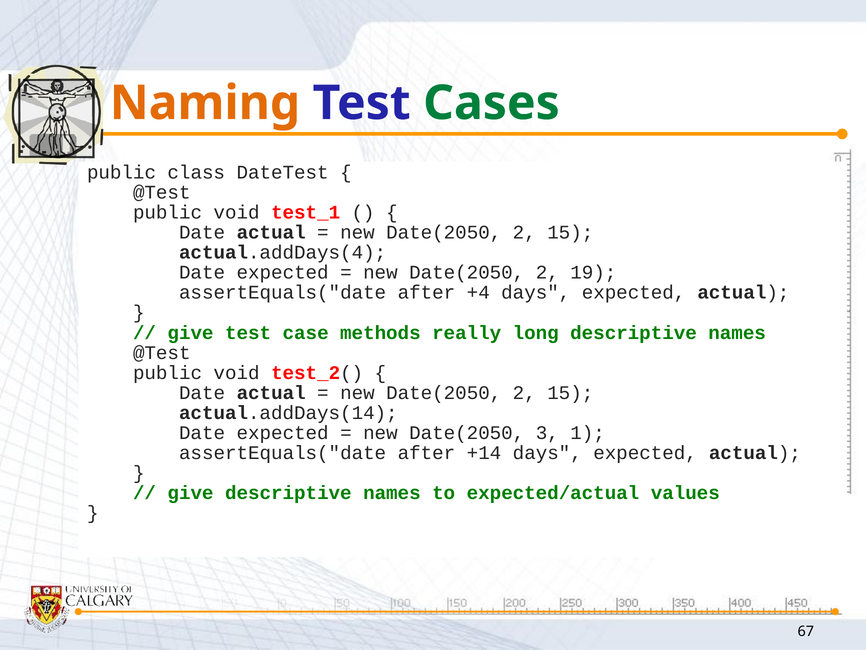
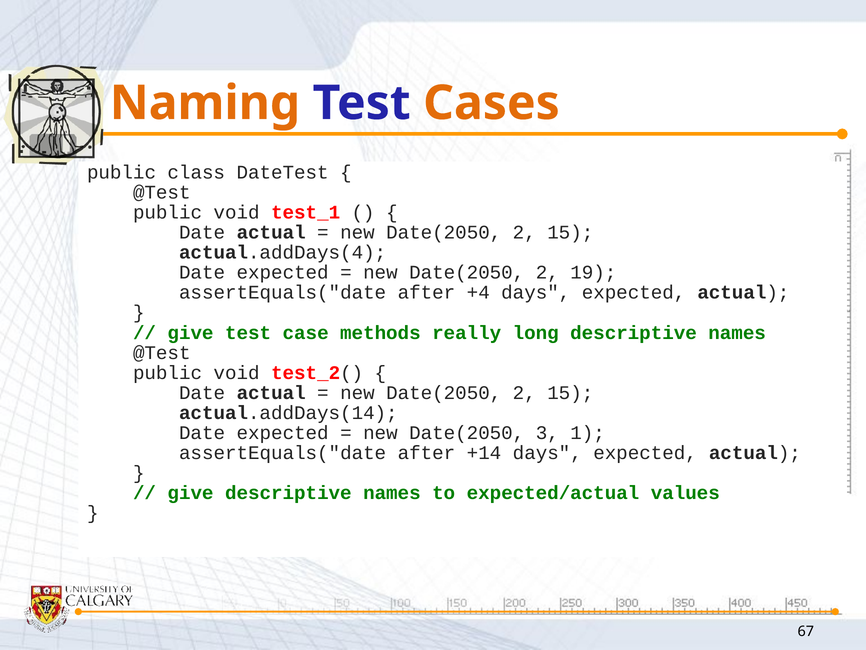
Cases colour: green -> orange
